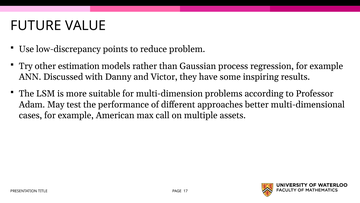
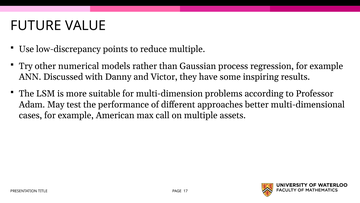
reduce problem: problem -> multiple
estimation: estimation -> numerical
